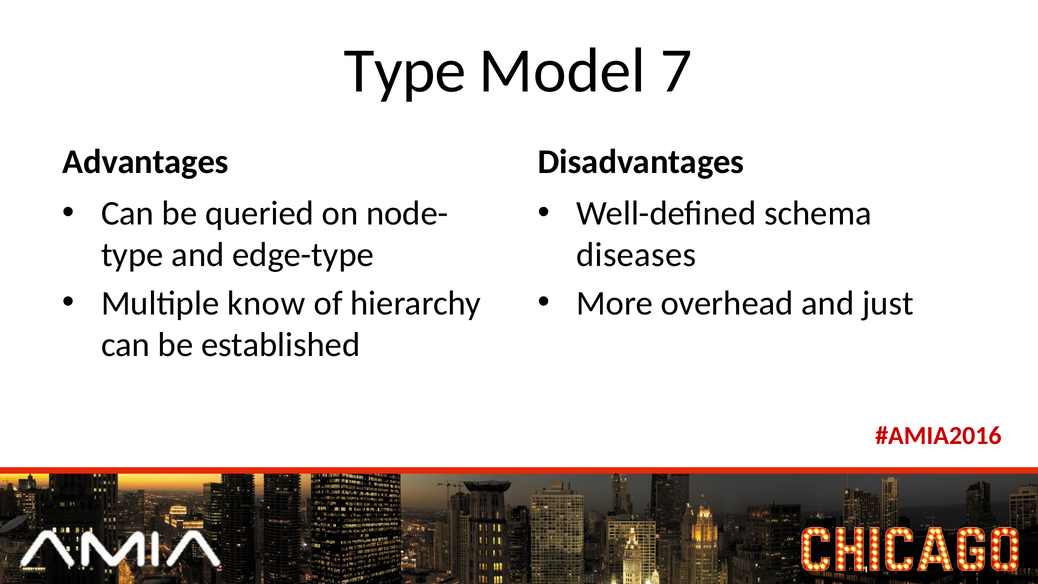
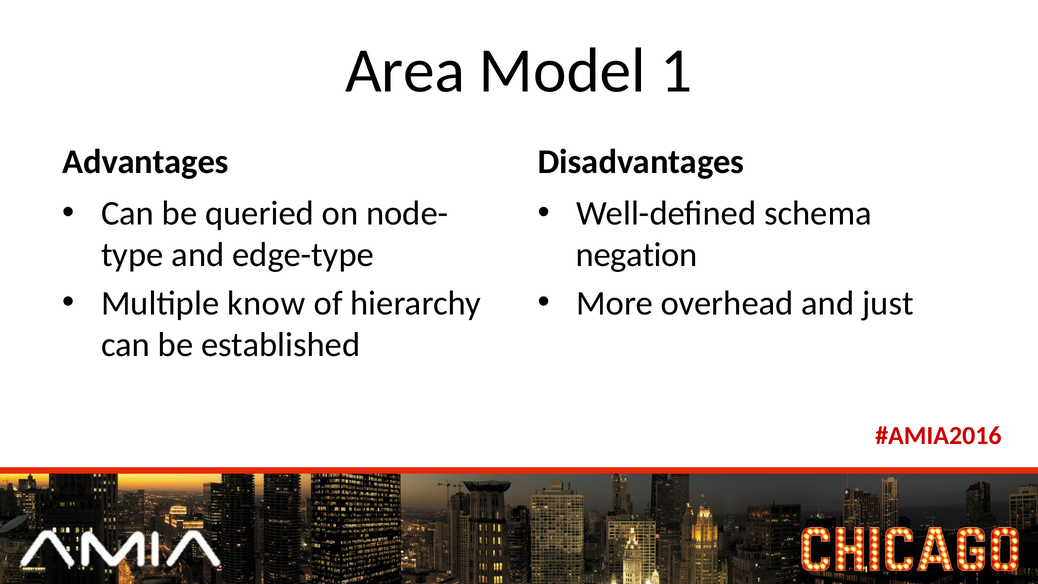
Type at (405, 71): Type -> Area
7: 7 -> 1
diseases: diseases -> negation
